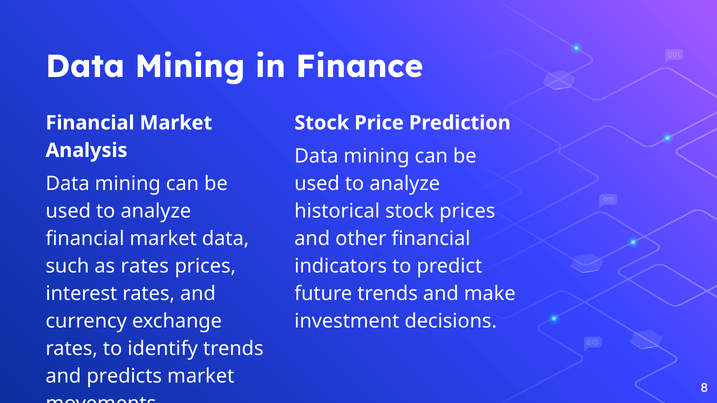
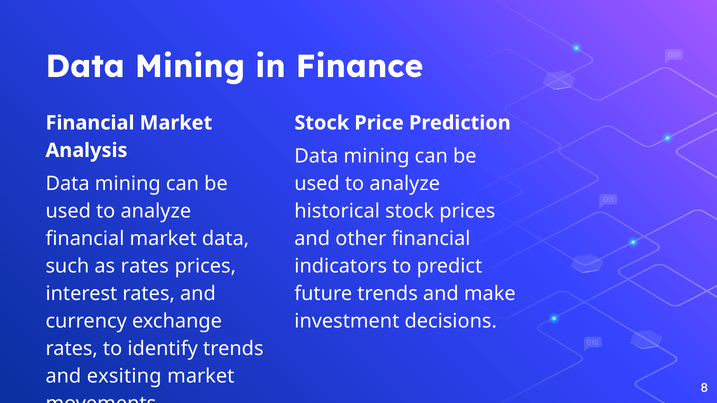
predicts: predicts -> exsiting
